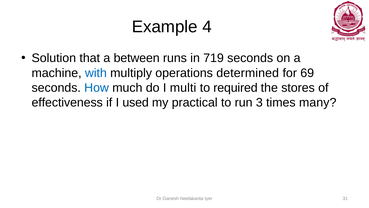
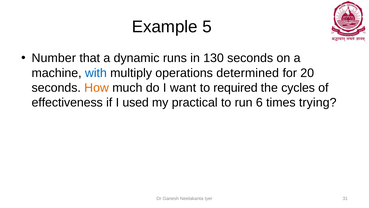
4: 4 -> 5
Solution: Solution -> Number
between: between -> dynamic
719: 719 -> 130
69: 69 -> 20
How colour: blue -> orange
multi: multi -> want
stores: stores -> cycles
3: 3 -> 6
many: many -> trying
